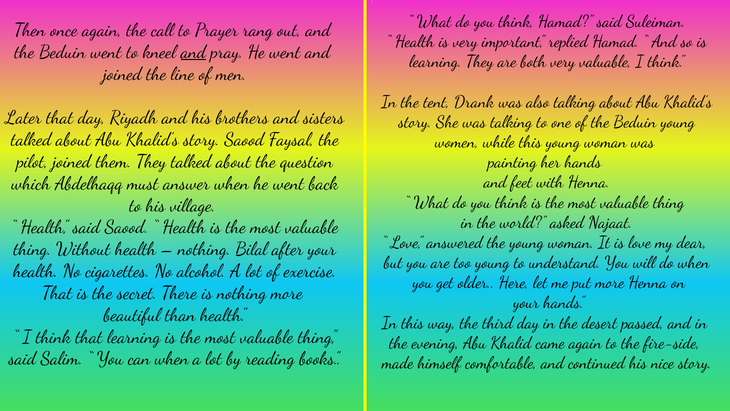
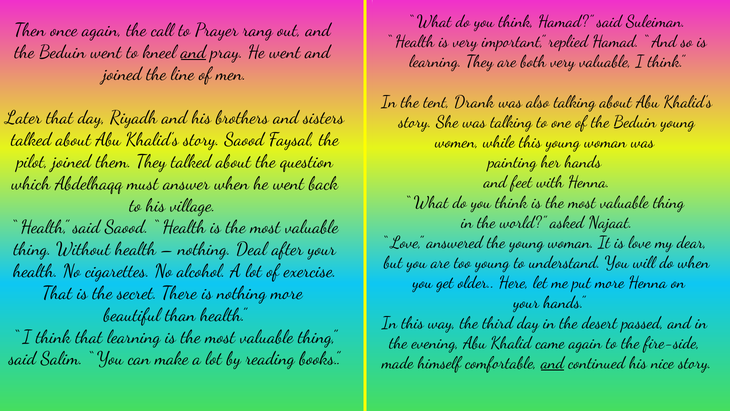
Bilal: Bilal -> Deal
can when: when -> make
and at (553, 362) underline: none -> present
